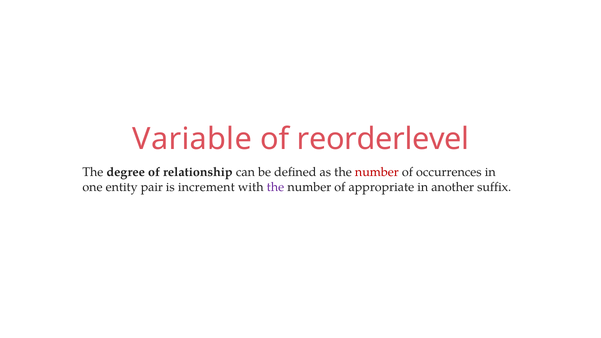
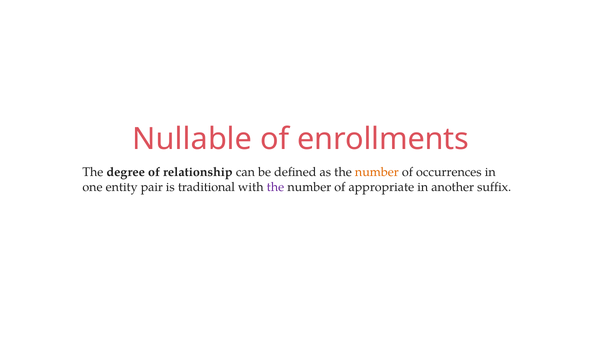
Variable: Variable -> Nullable
reorderlevel: reorderlevel -> enrollments
number at (377, 172) colour: red -> orange
increment: increment -> traditional
